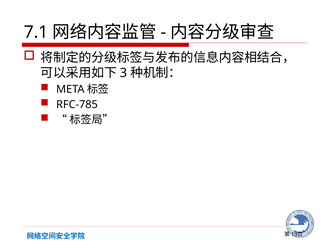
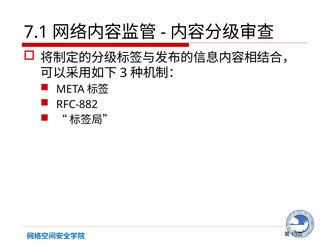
RFC-785: RFC-785 -> RFC-882
